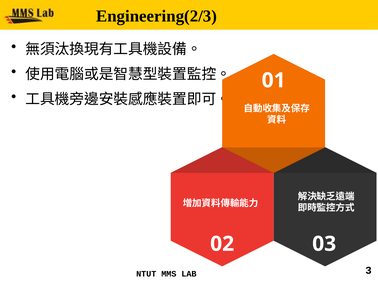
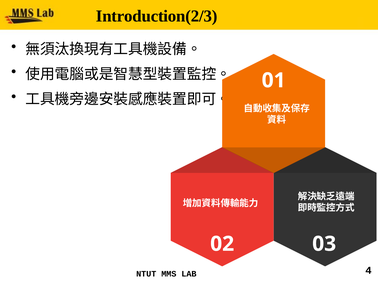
Engineering(2/3: Engineering(2/3 -> Introduction(2/3
3: 3 -> 4
